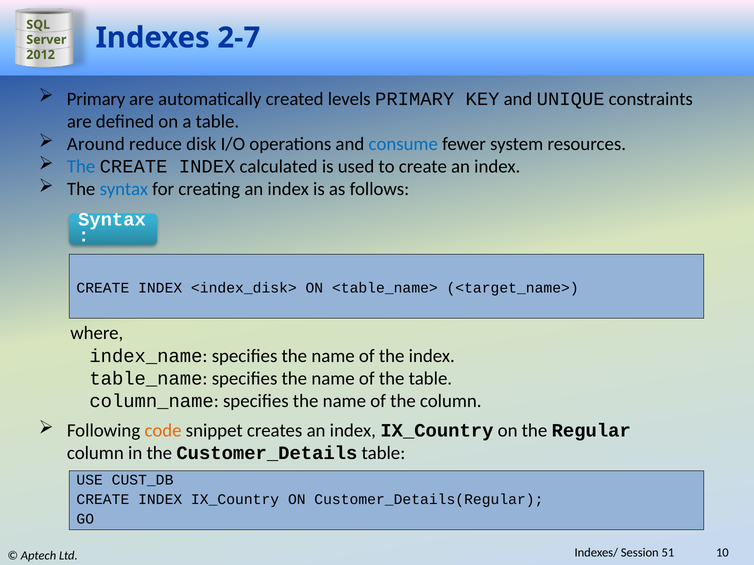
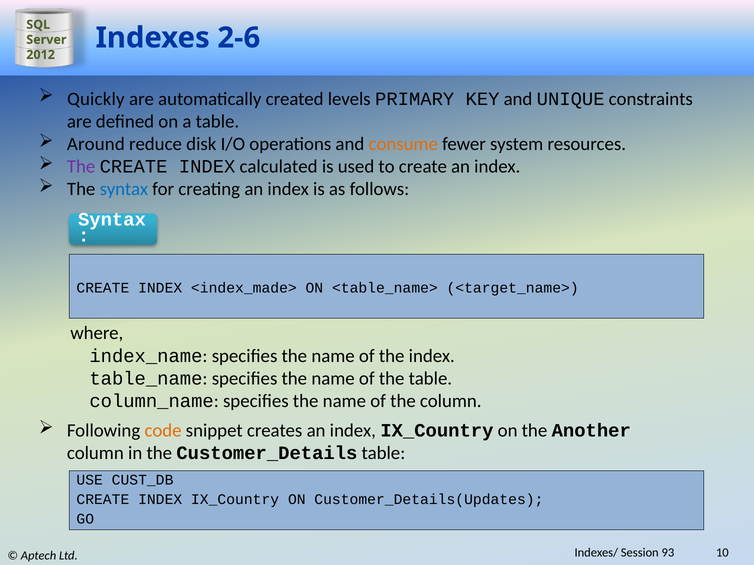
2-7: 2-7 -> 2-6
Primary at (96, 99): Primary -> Quickly
consume colour: blue -> orange
The at (81, 167) colour: blue -> purple
<index_disk>: <index_disk> -> <index_made>
Regular: Regular -> Another
Customer_Details(Regular: Customer_Details(Regular -> Customer_Details(Updates
51: 51 -> 93
